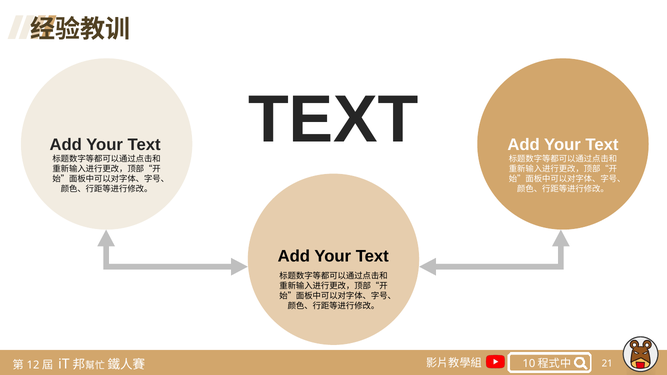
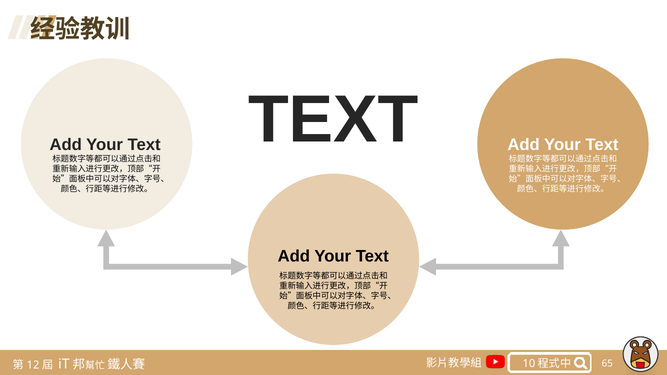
21: 21 -> 65
